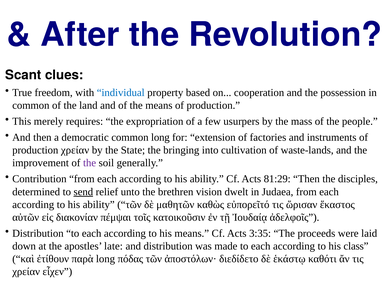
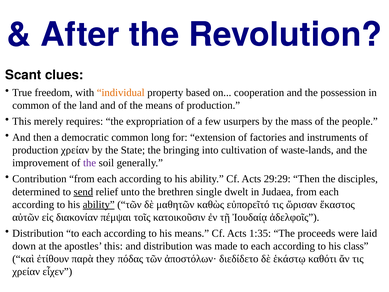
individual colour: blue -> orange
81:29: 81:29 -> 29:29
vision: vision -> single
ability at (99, 204) underline: none -> present
3:35: 3:35 -> 1:35
apostles late: late -> this
παρὰ long: long -> they
